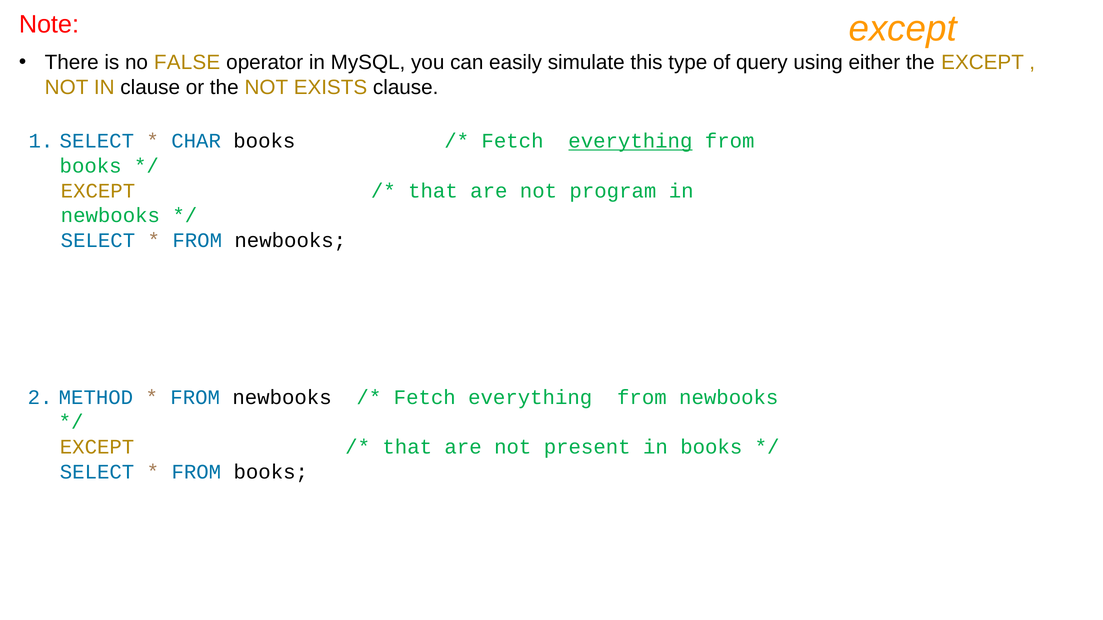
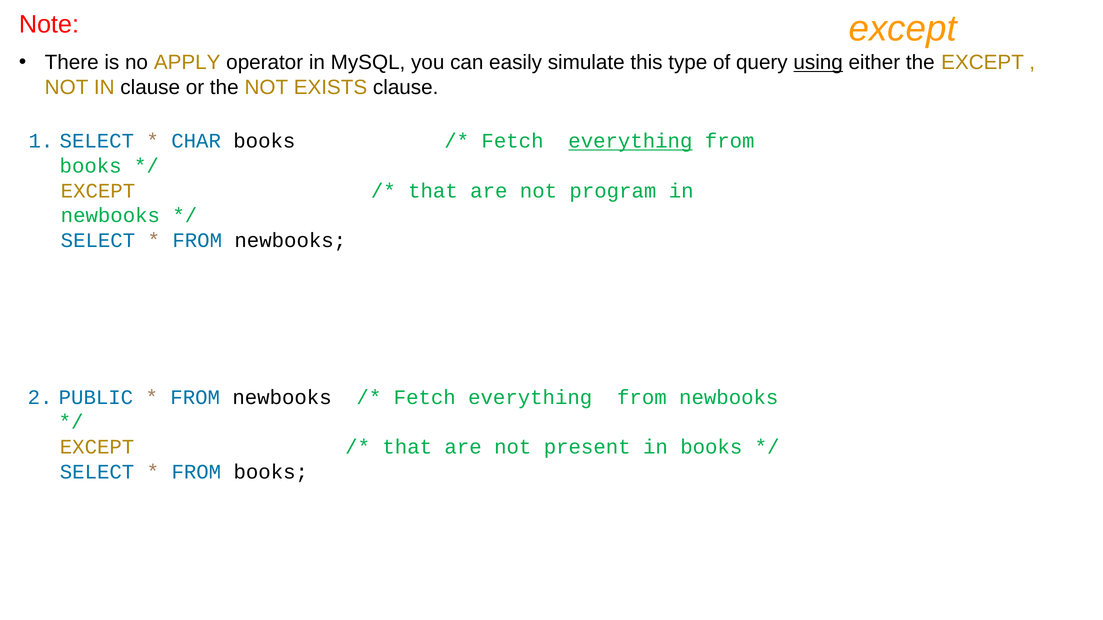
FALSE: FALSE -> APPLY
using underline: none -> present
METHOD: METHOD -> PUBLIC
